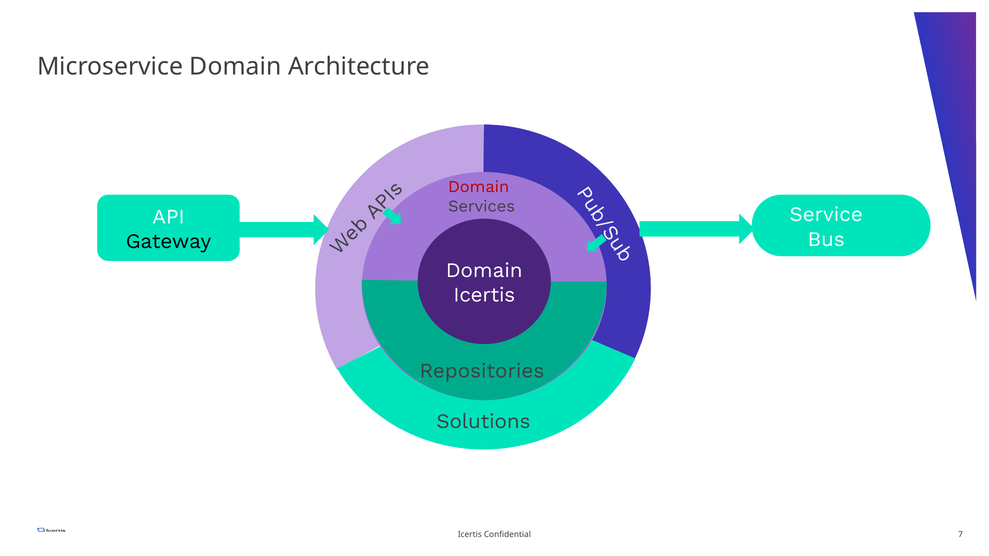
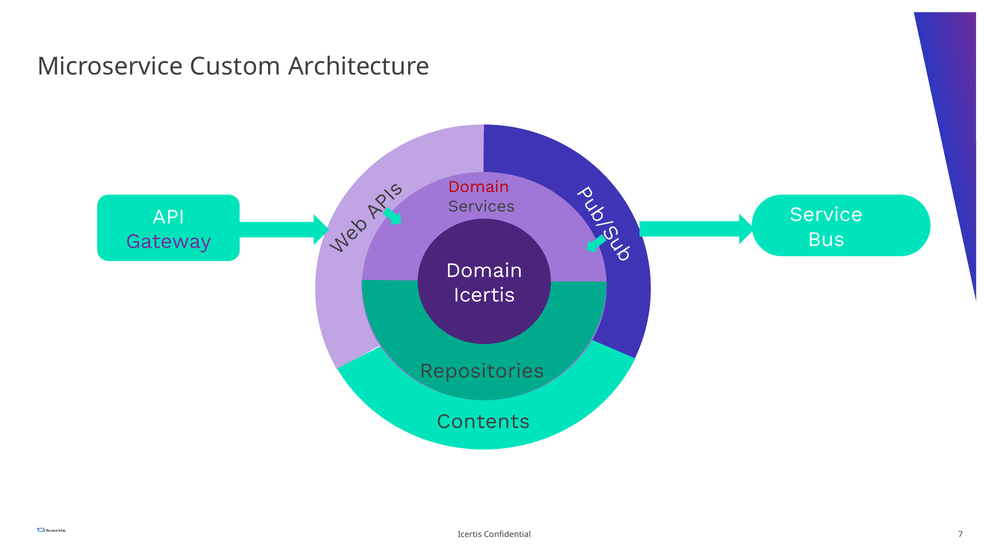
Microservice Domain: Domain -> Custom
Gateway colour: black -> purple
Solutions: Solutions -> Contents
